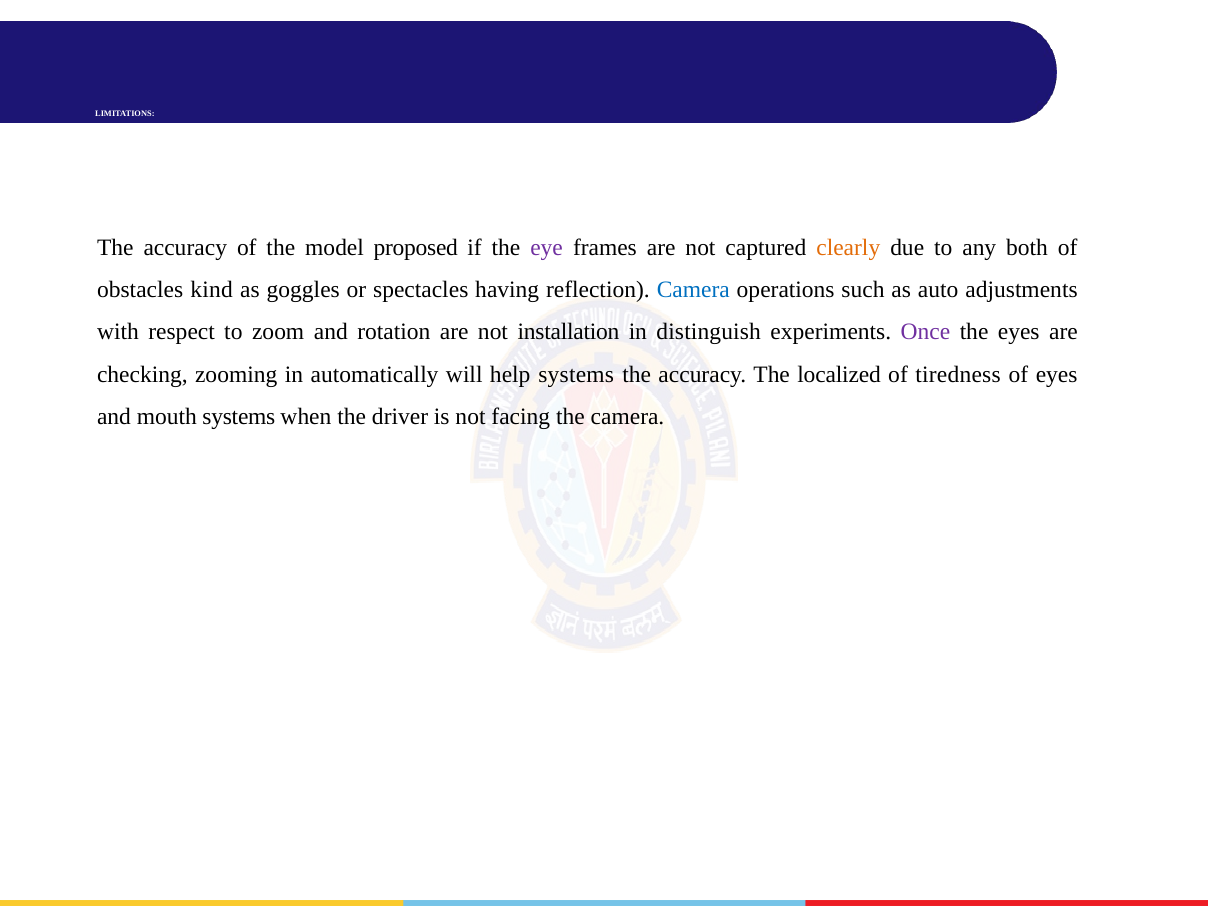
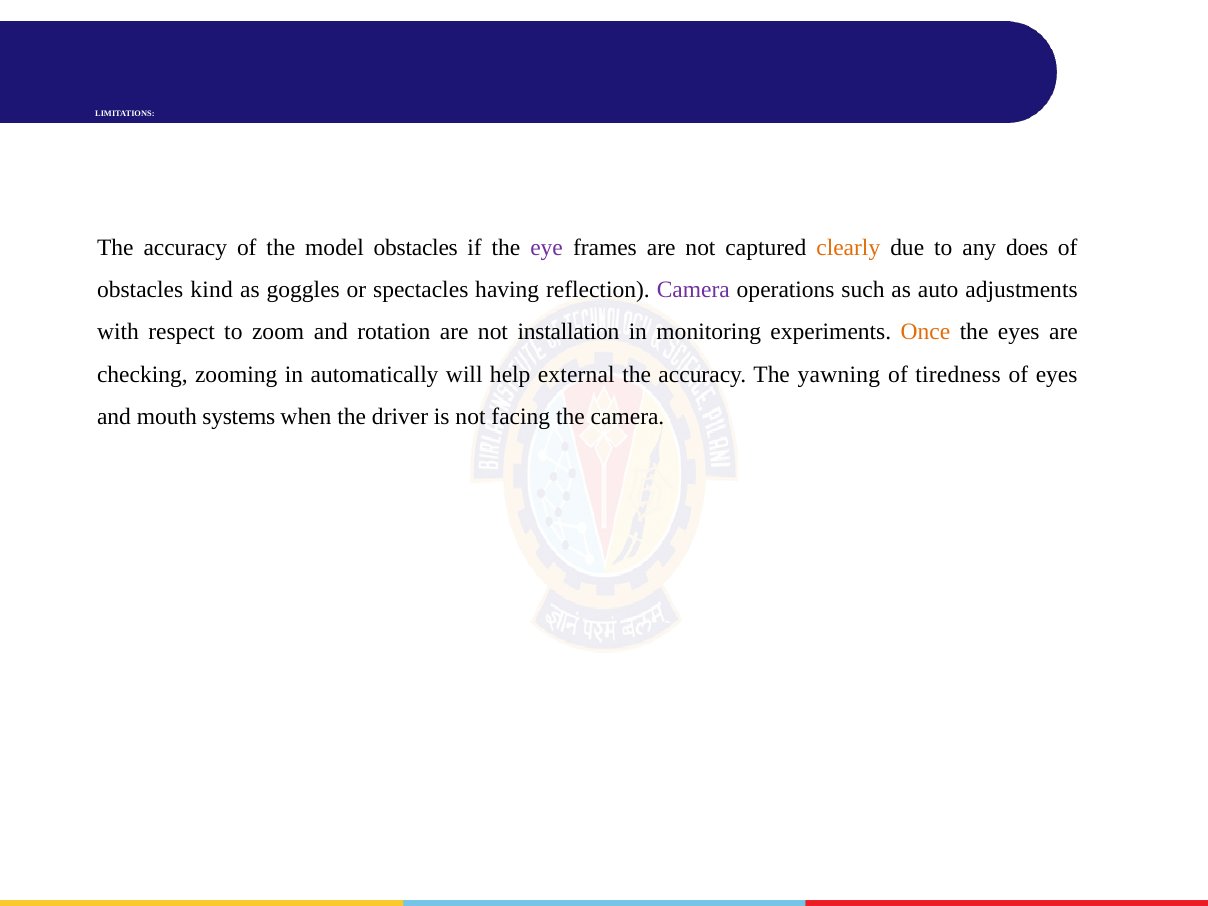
model proposed: proposed -> obstacles
both: both -> does
Camera at (693, 290) colour: blue -> purple
distinguish: distinguish -> monitoring
Once colour: purple -> orange
help systems: systems -> external
localized: localized -> yawning
